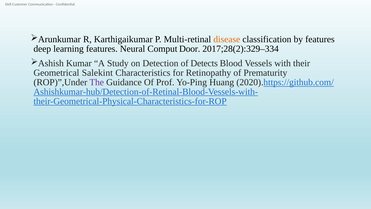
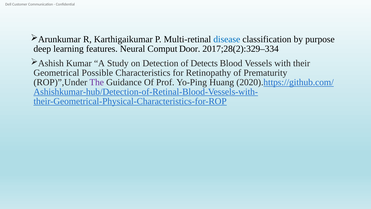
disease colour: orange -> blue
by features: features -> purpose
Salekint: Salekint -> Possible
